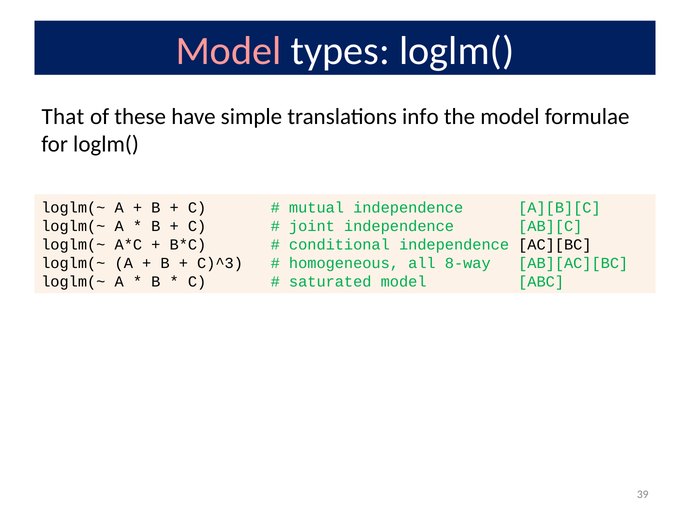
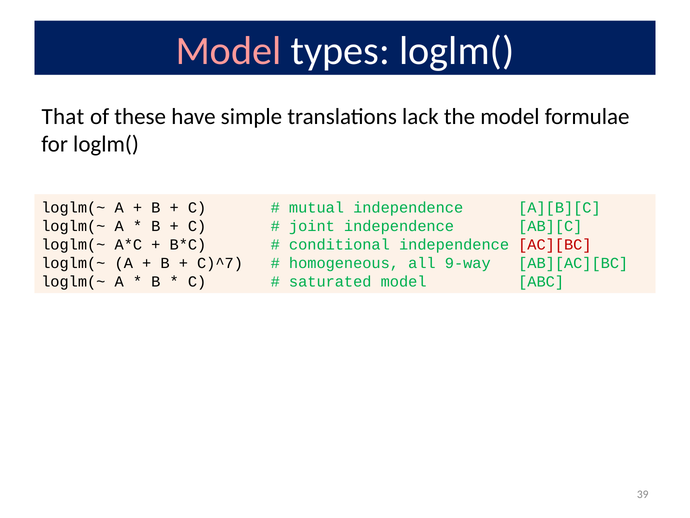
info: info -> lack
AC][BC colour: black -> red
C)^3: C)^3 -> C)^7
8-way: 8-way -> 9-way
